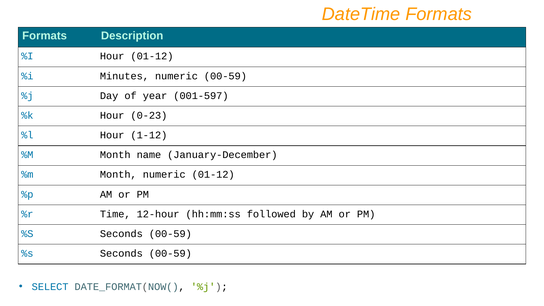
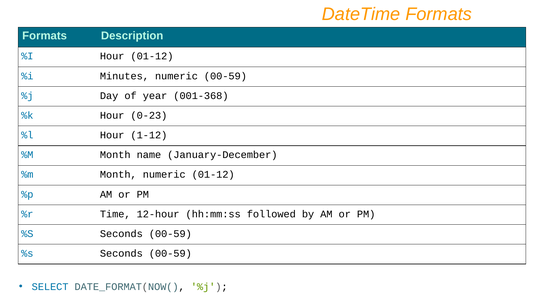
001-597: 001-597 -> 001-368
